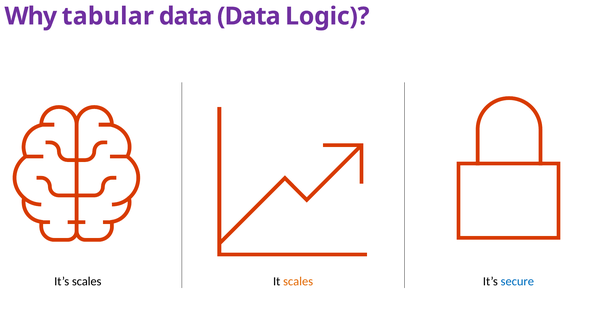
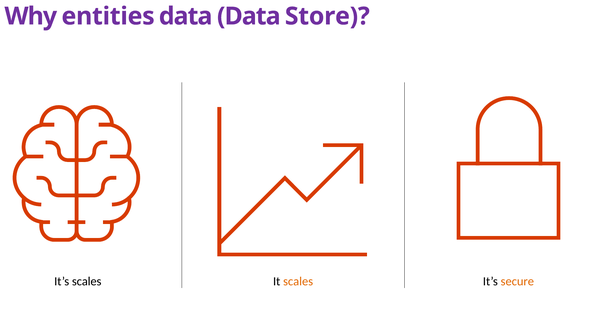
tabular: tabular -> entities
Logic: Logic -> Store
secure colour: blue -> orange
